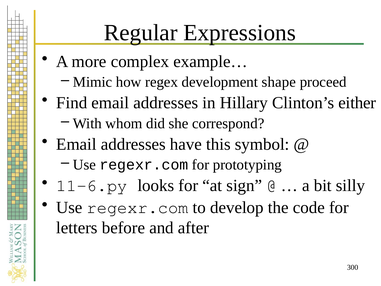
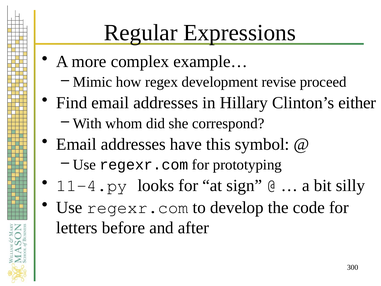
shape: shape -> revise
11-6.py: 11-6.py -> 11-4.py
